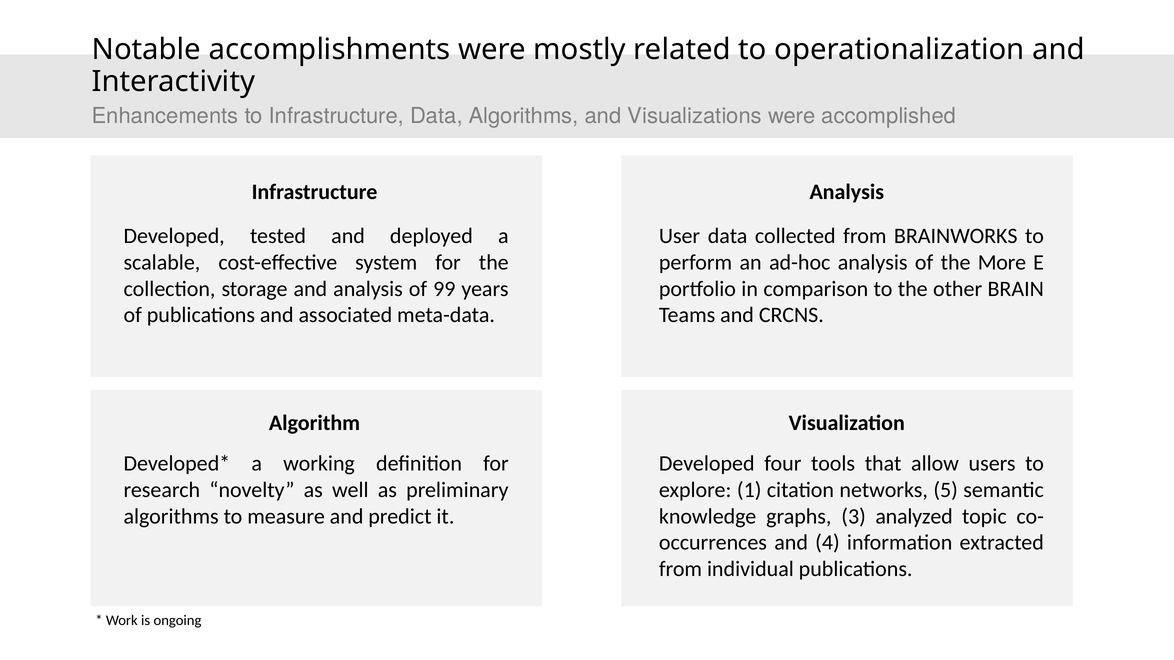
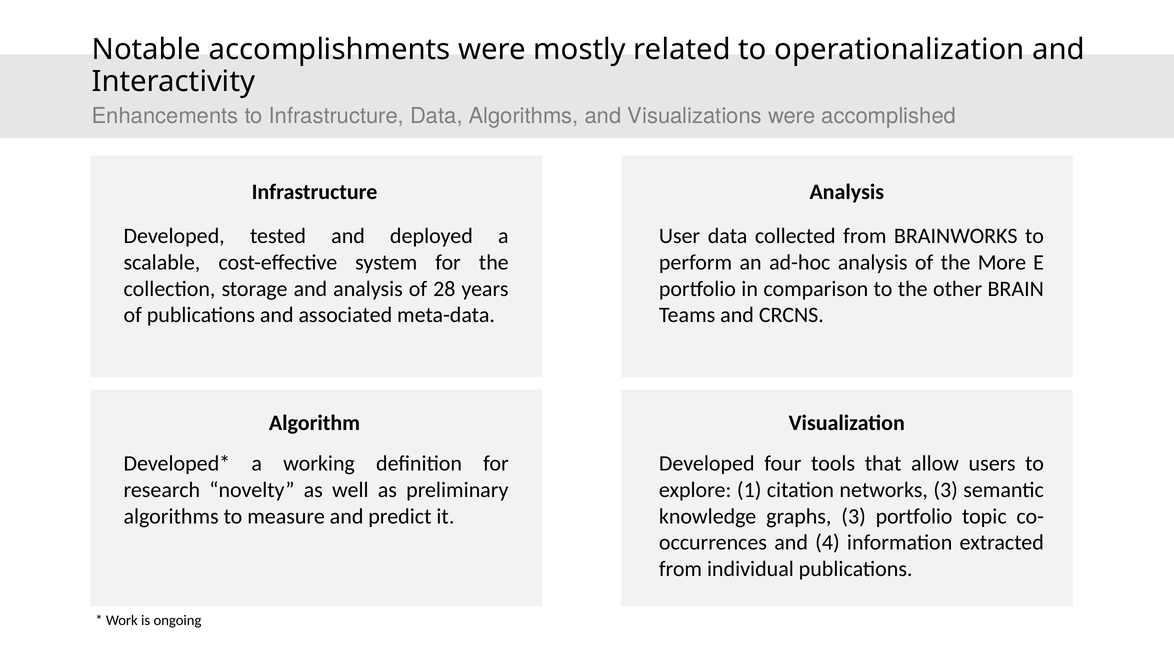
99: 99 -> 28
networks 5: 5 -> 3
3 analyzed: analyzed -> portfolio
